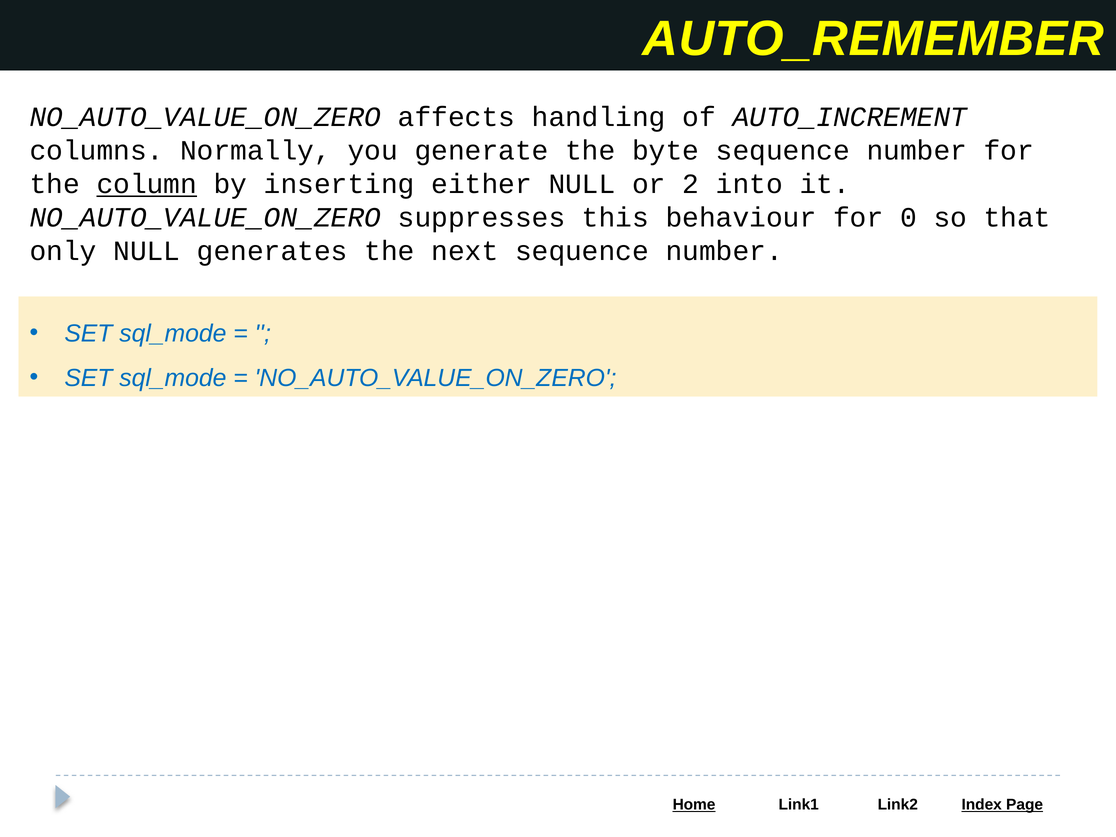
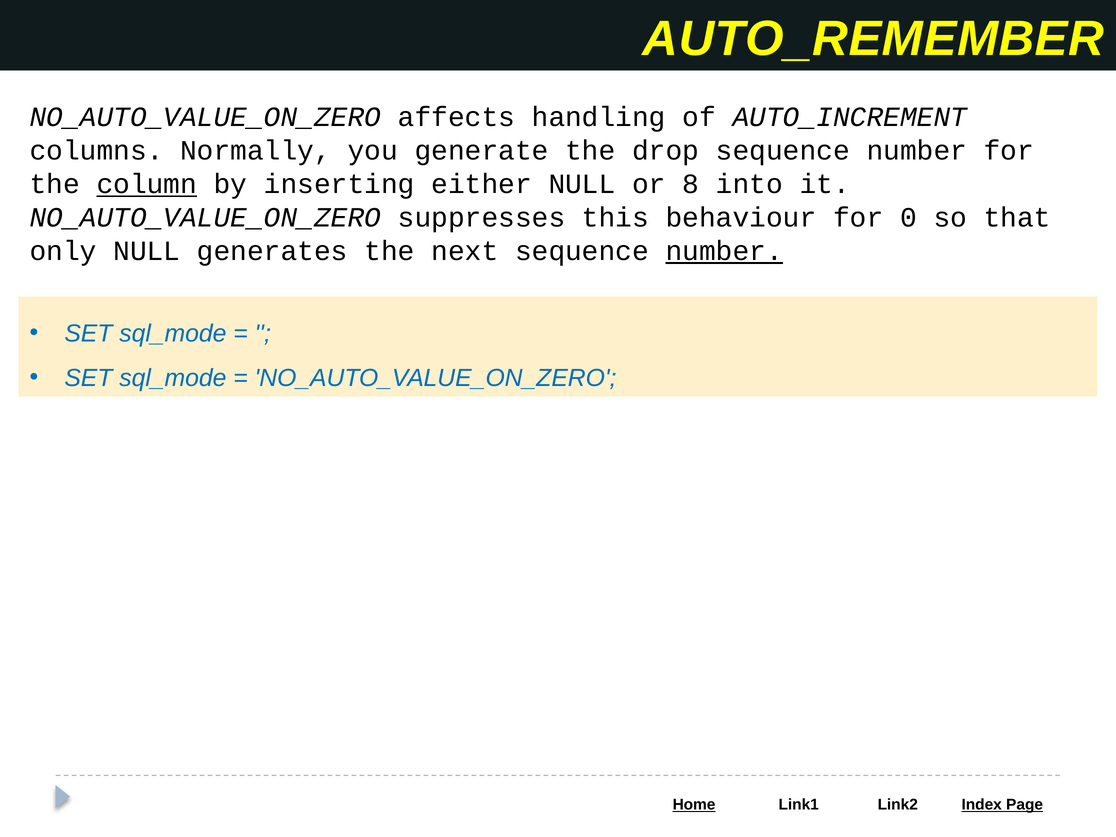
byte: byte -> drop
2: 2 -> 8
number at (724, 251) underline: none -> present
